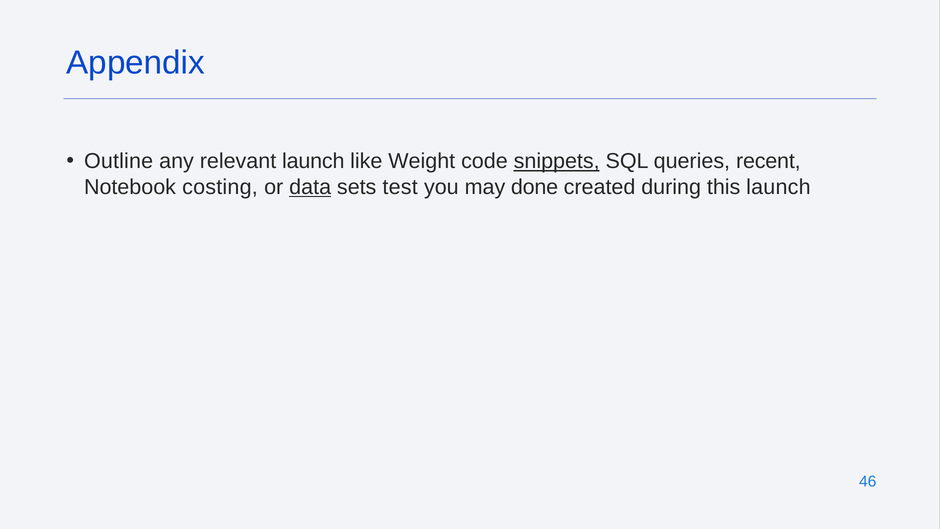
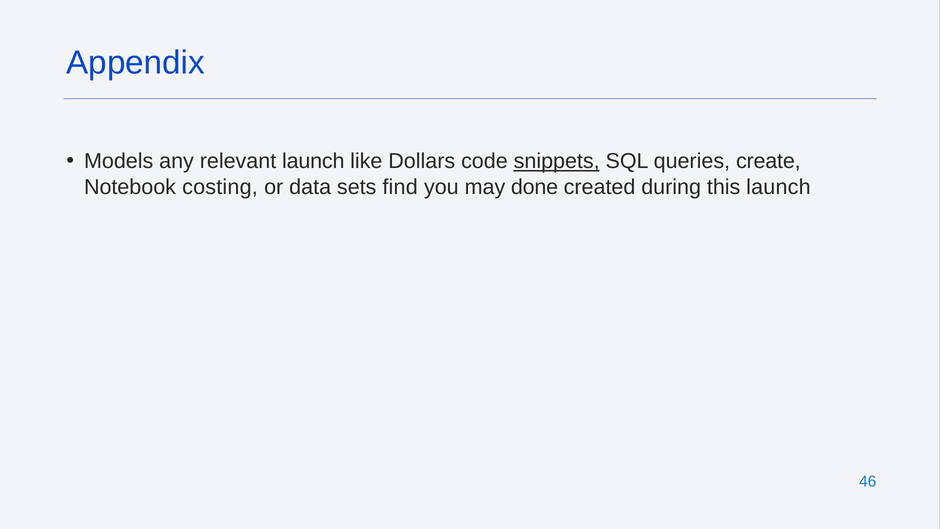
Outline: Outline -> Models
Weight: Weight -> Dollars
recent: recent -> create
data underline: present -> none
test: test -> find
